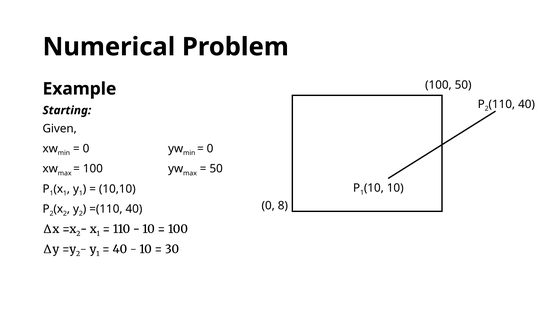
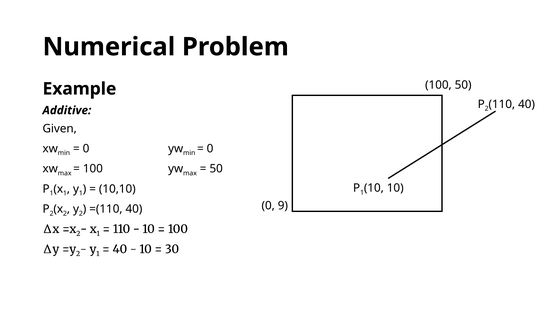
Starting: Starting -> Additive
8: 8 -> 9
